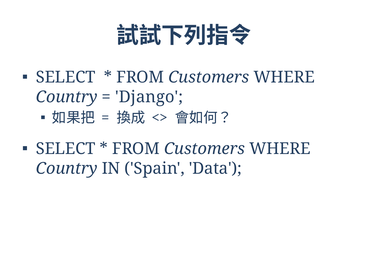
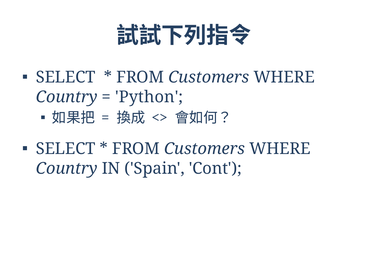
Django: Django -> Python
Data: Data -> Cont
